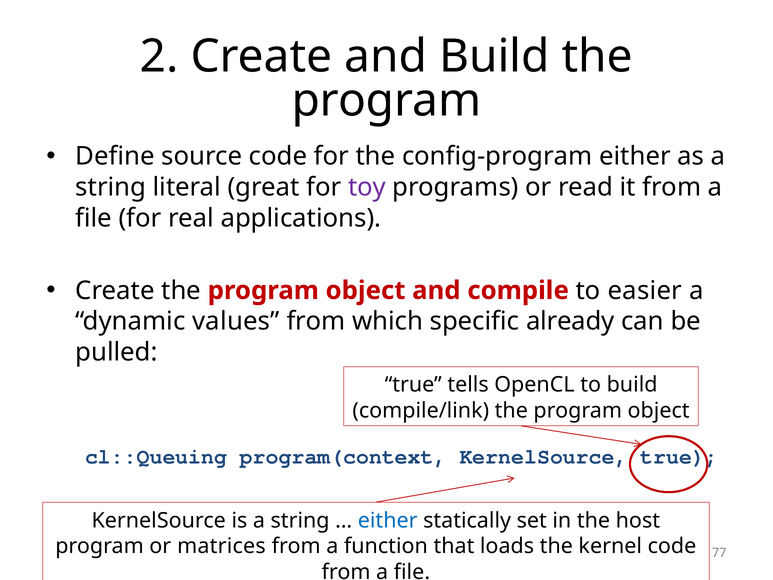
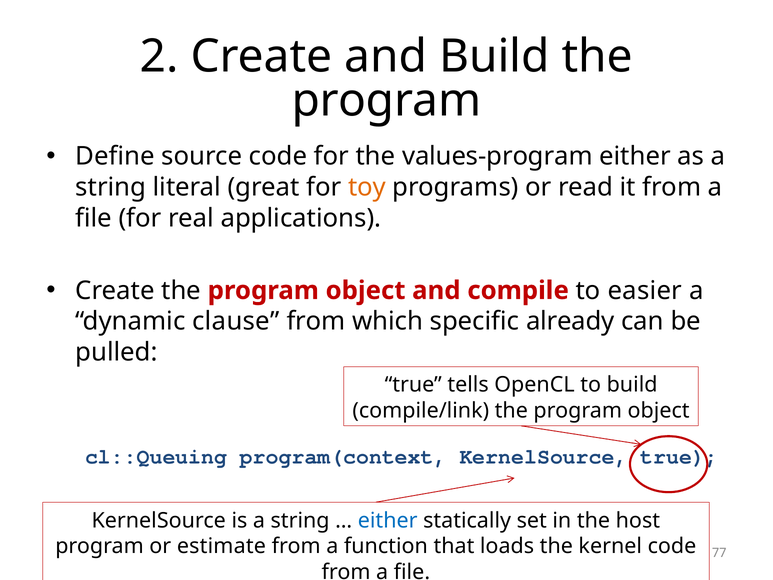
config-program: config-program -> values-program
toy colour: purple -> orange
values: values -> clause
matrices: matrices -> estimate
